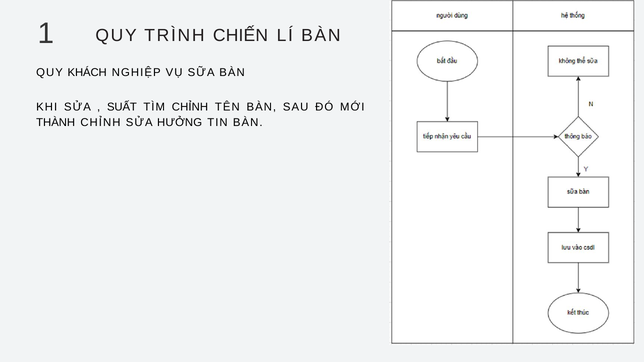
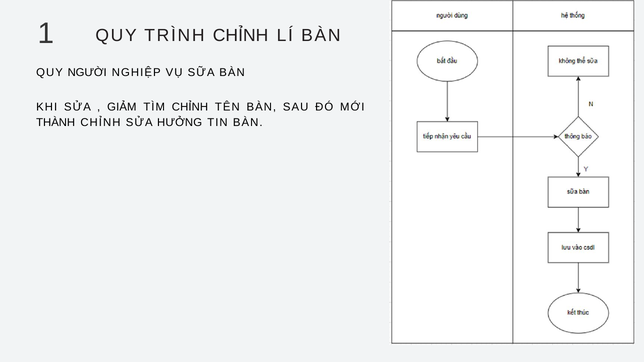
TRÌNH CHIẾN: CHIẾN -> CHỈNH
KHÁCH: KHÁCH -> NGƯỜI
SUẤT: SUẤT -> GIẢM
